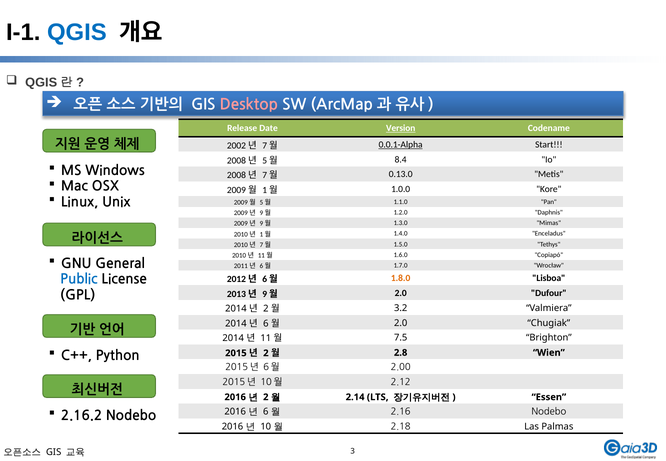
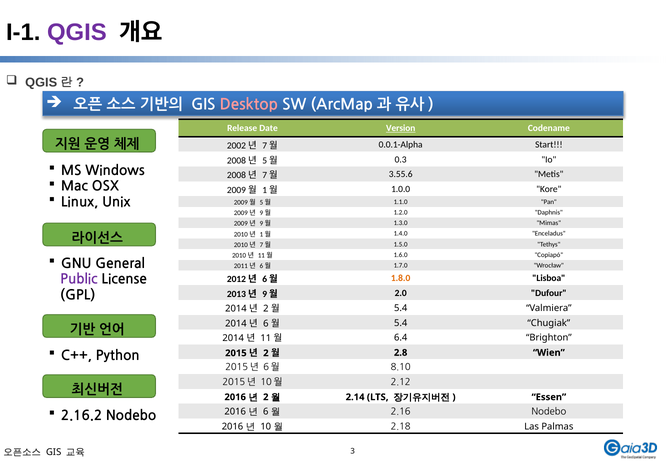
QGIS colour: blue -> purple
0.0.1-Alpha underline: present -> none
8.4: 8.4 -> 0.3
0.13.0: 0.13.0 -> 3.55.6
Public colour: blue -> purple
3.2 at (401, 308): 3.2 -> 5.4
2.0 at (401, 323): 2.0 -> 5.4
7.5: 7.5 -> 6.4
2.00: 2.00 -> 8.10
